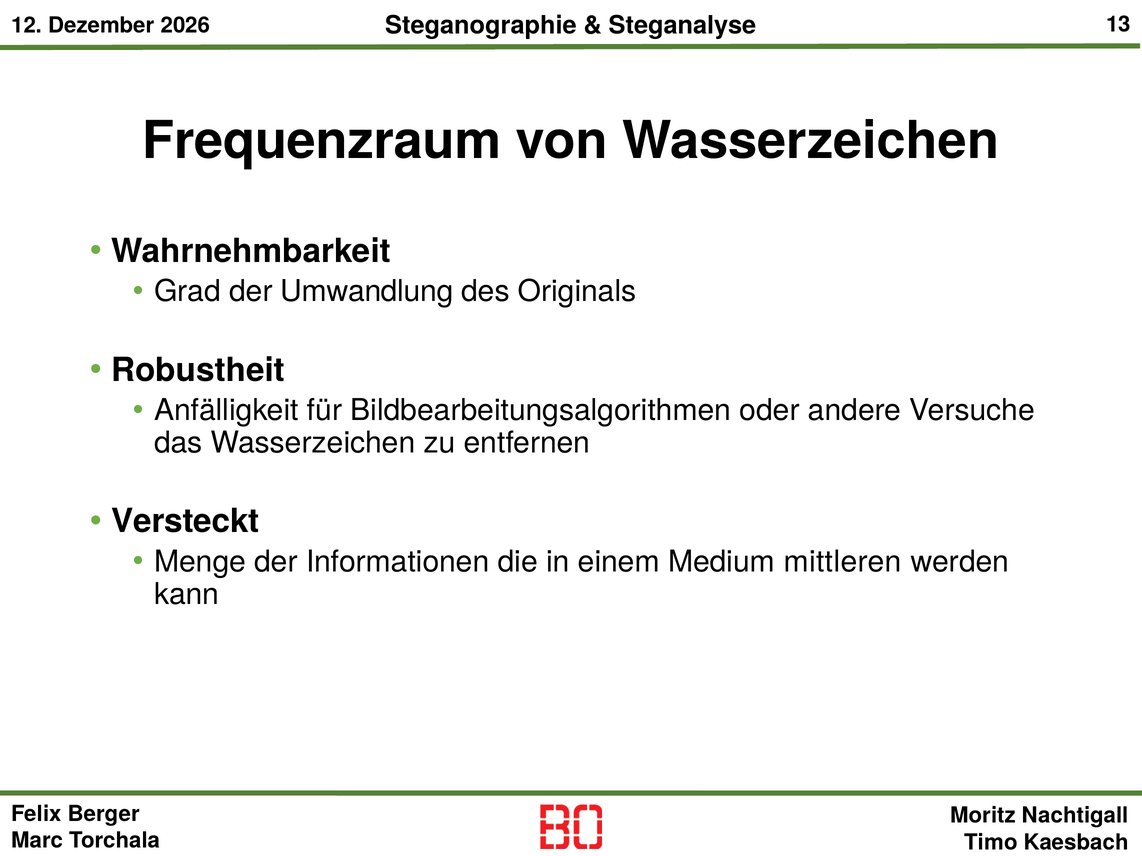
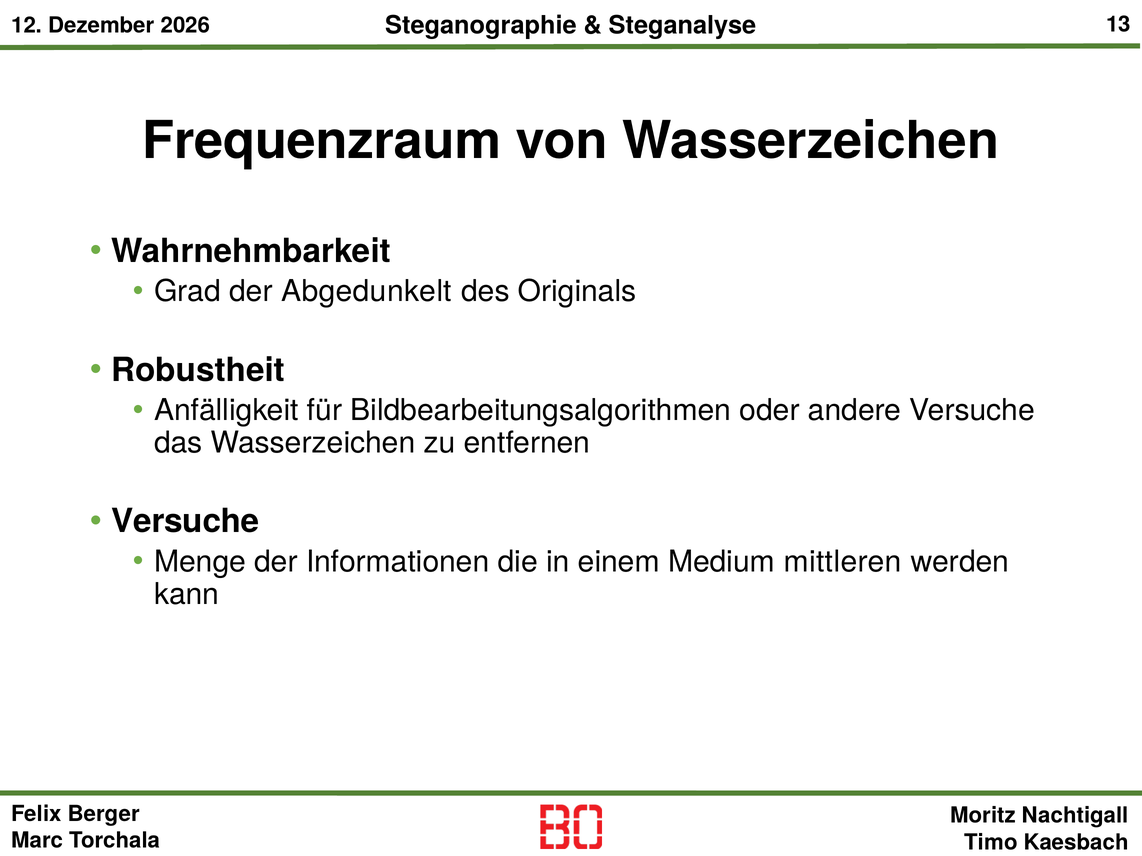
Umwandlung: Umwandlung -> Abgedunkelt
Versteckt at (185, 522): Versteckt -> Versuche
